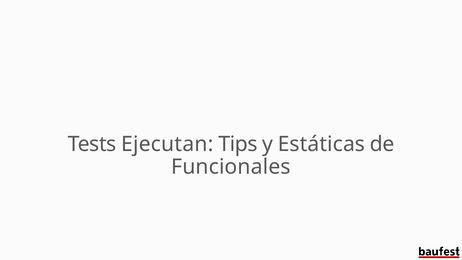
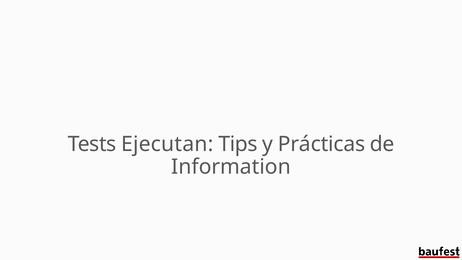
Estáticas: Estáticas -> Prácticas
Funcionales: Funcionales -> Information
